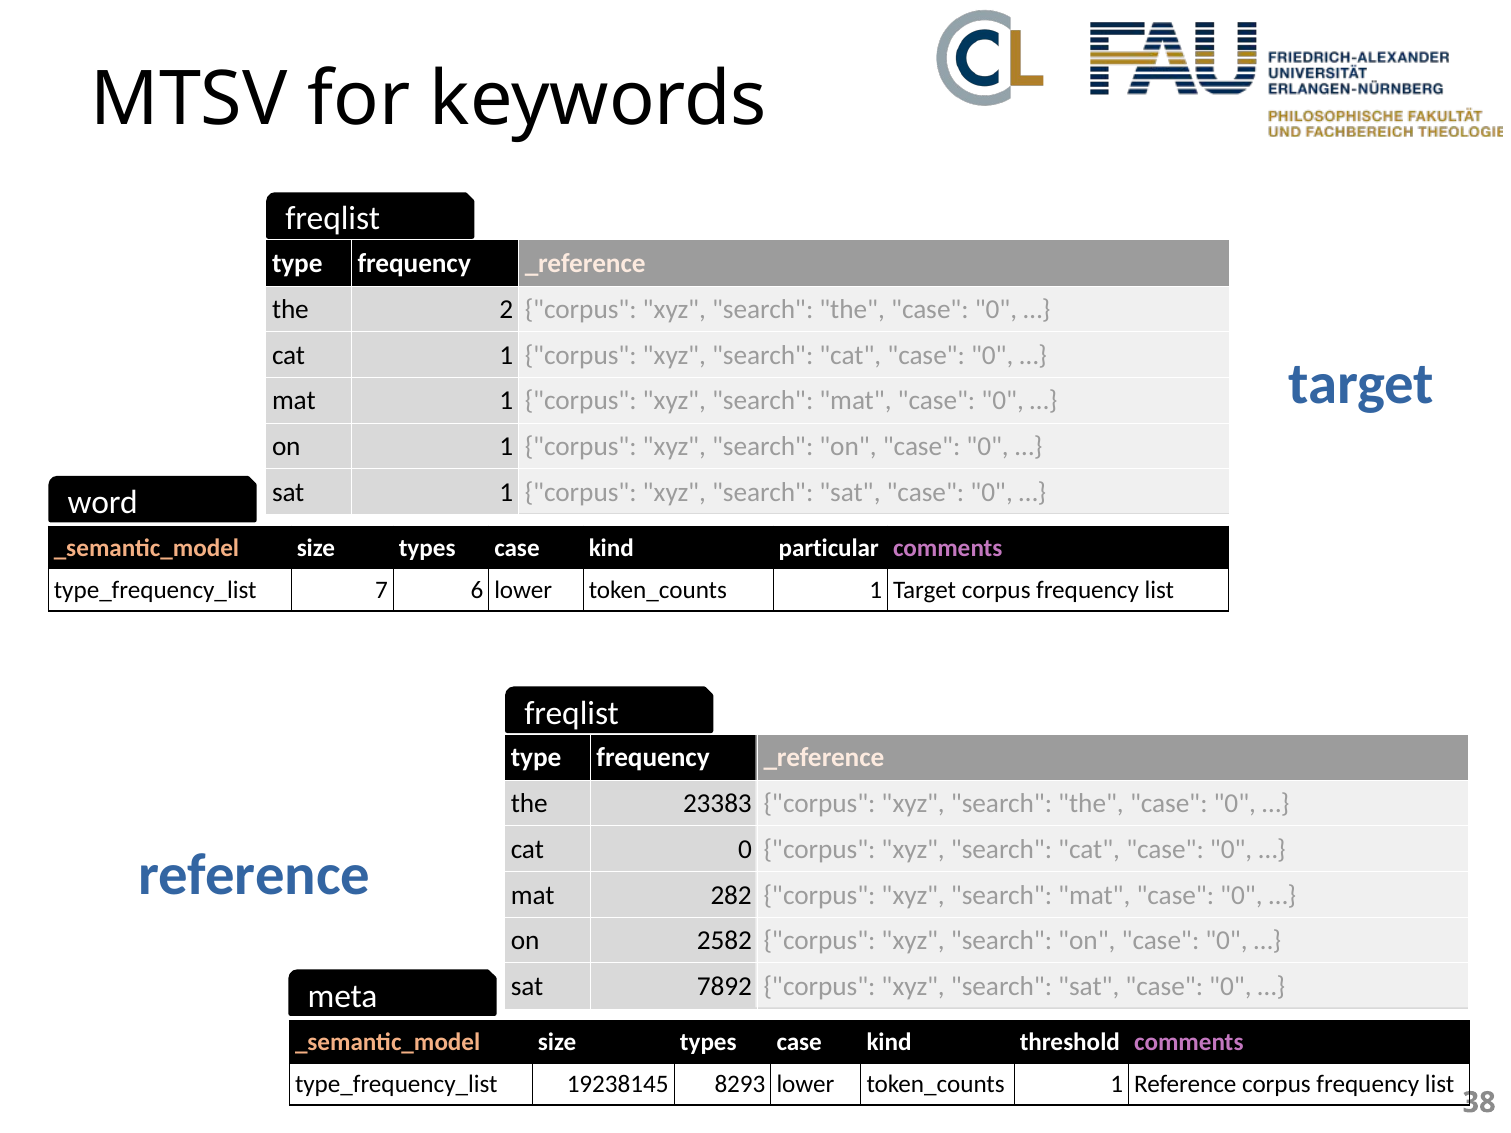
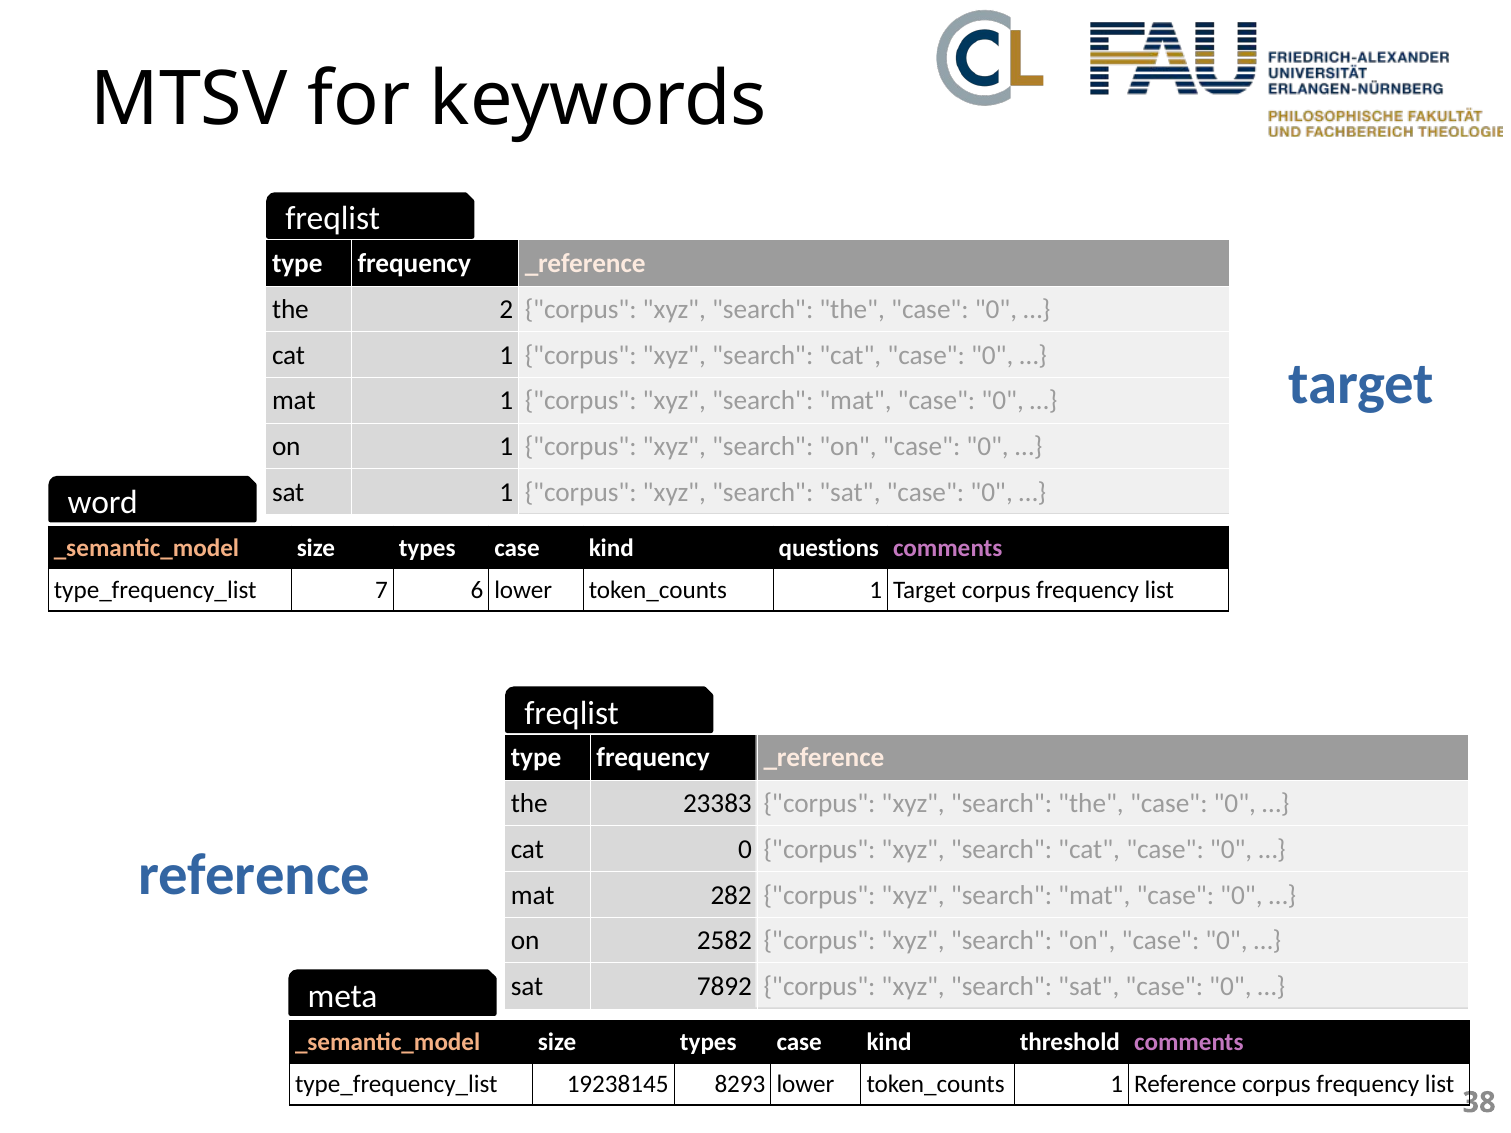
particular: particular -> questions
